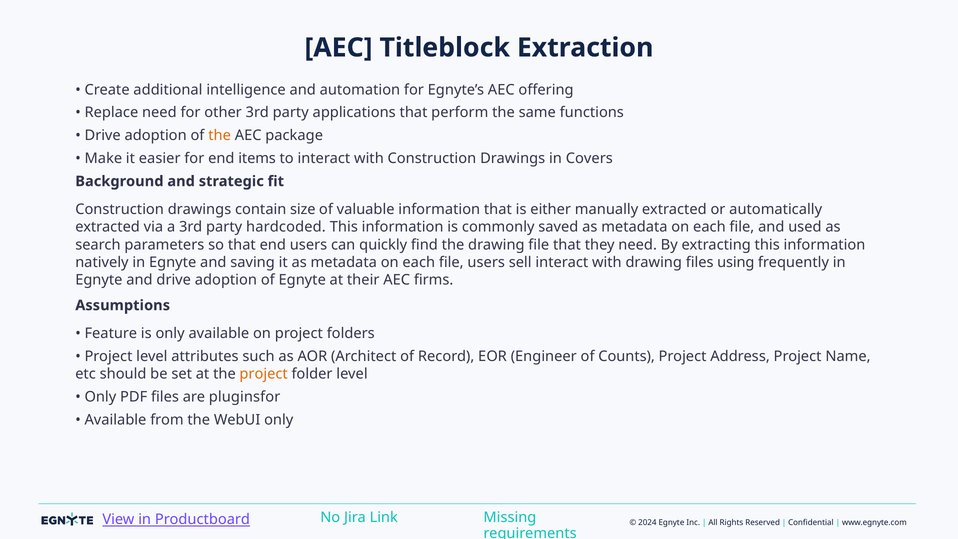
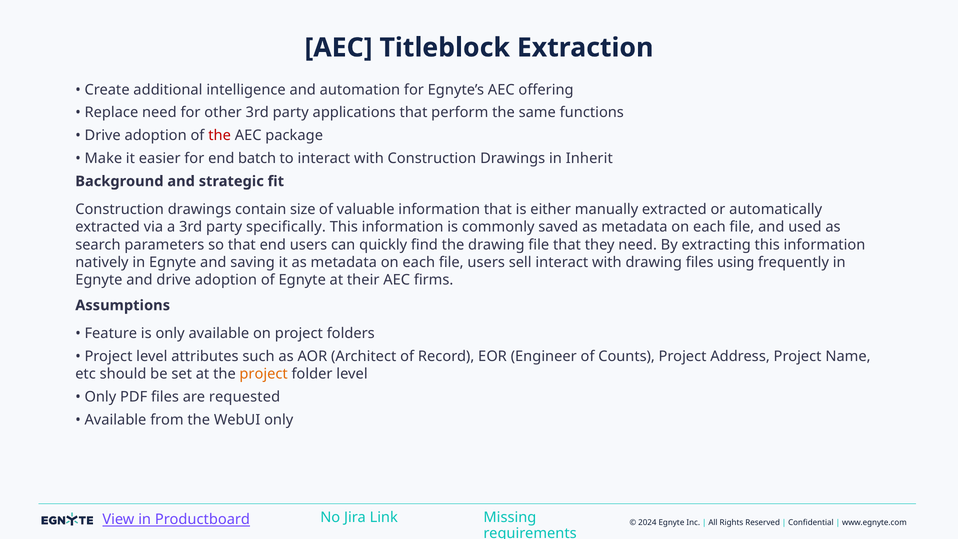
the at (220, 135) colour: orange -> red
items: items -> batch
Covers: Covers -> Inherit
hardcoded: hardcoded -> specifically
pluginsfor: pluginsfor -> requested
